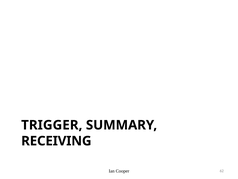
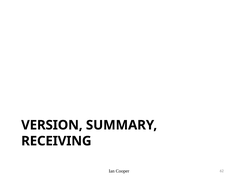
TRIGGER: TRIGGER -> VERSION
